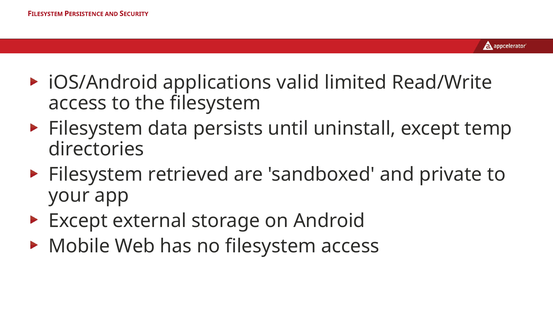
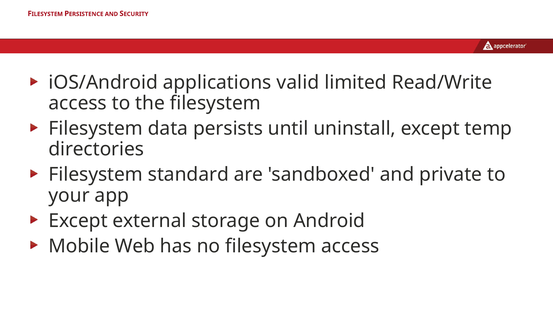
retrieved: retrieved -> standard
